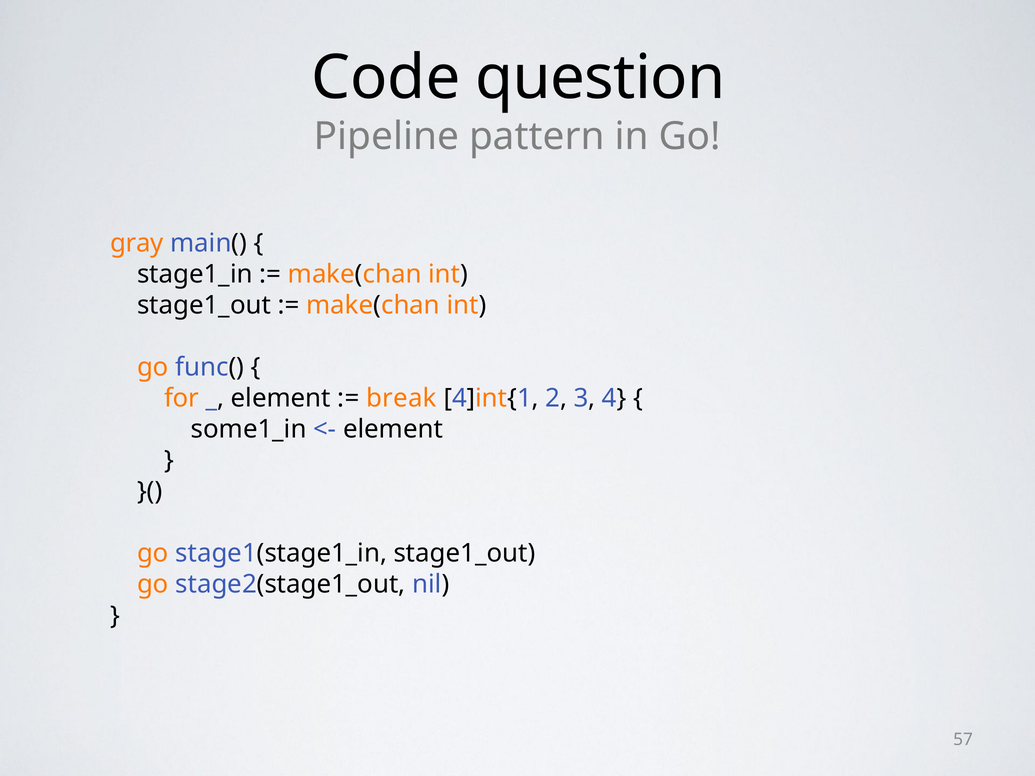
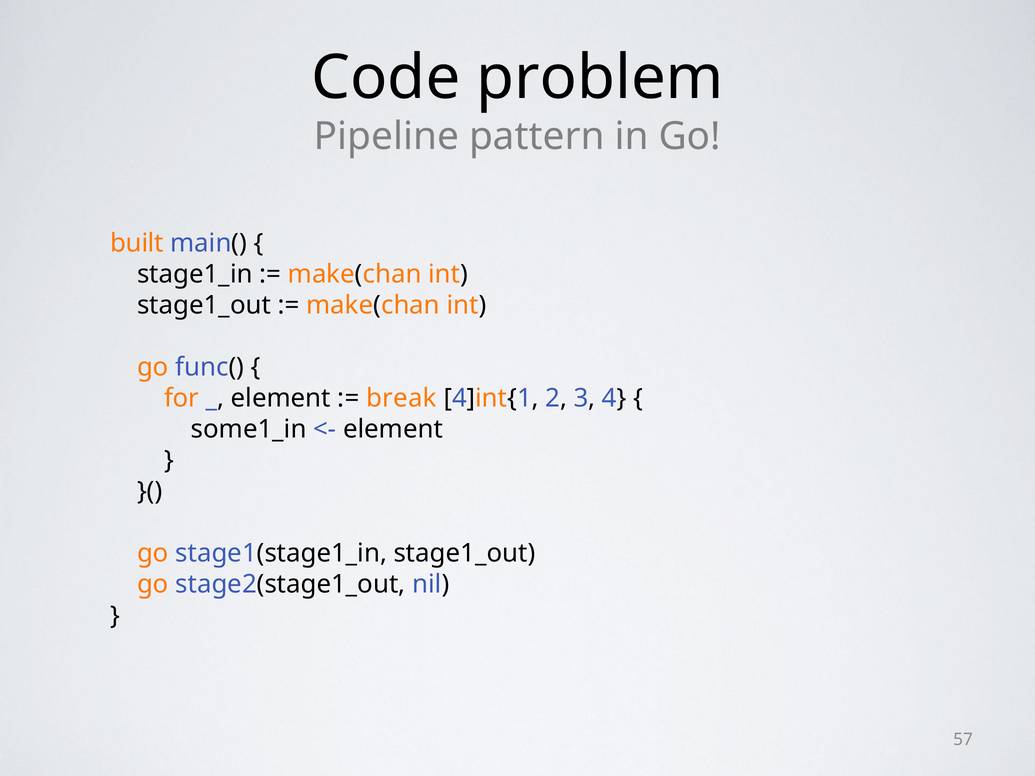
question: question -> problem
gray: gray -> built
